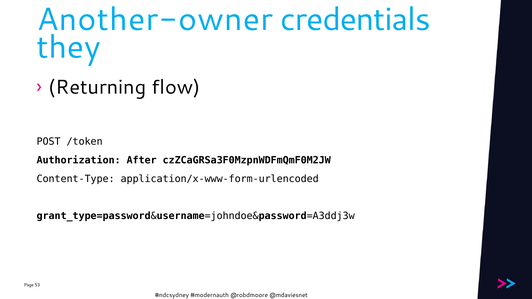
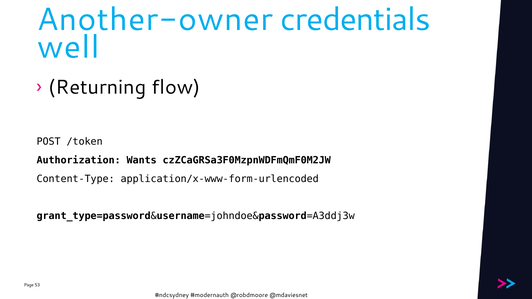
they: they -> well
After: After -> Wants
